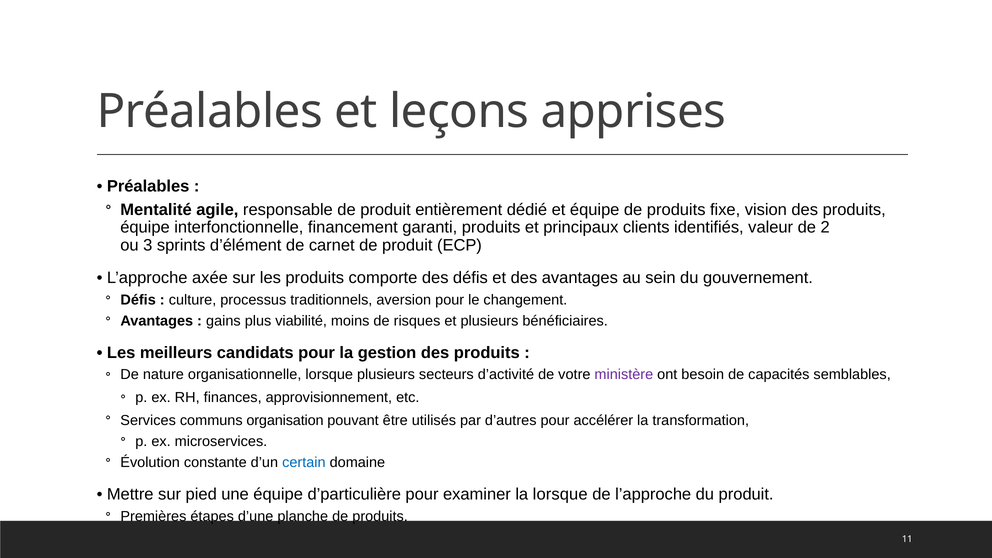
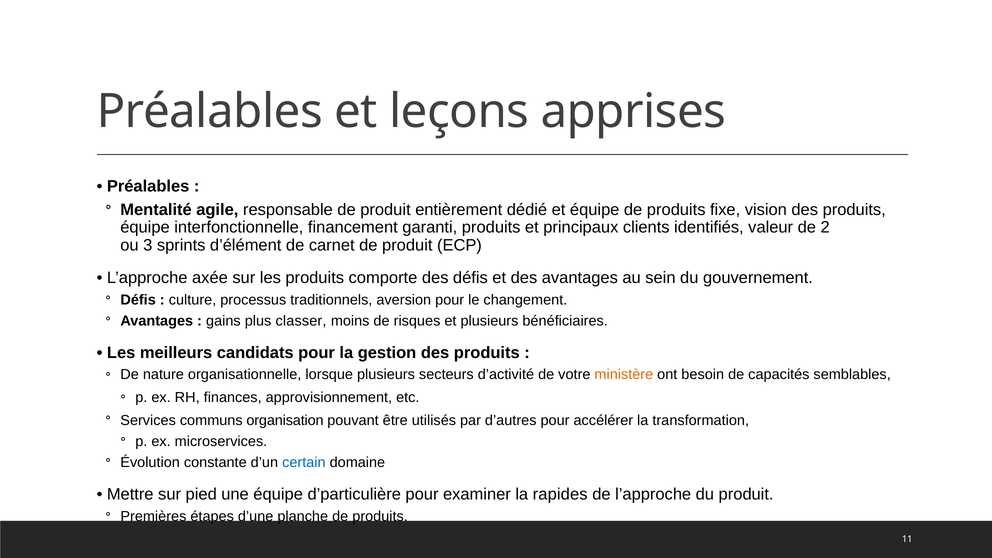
viabilité: viabilité -> classer
ministère colour: purple -> orange
la lorsque: lorsque -> rapides
